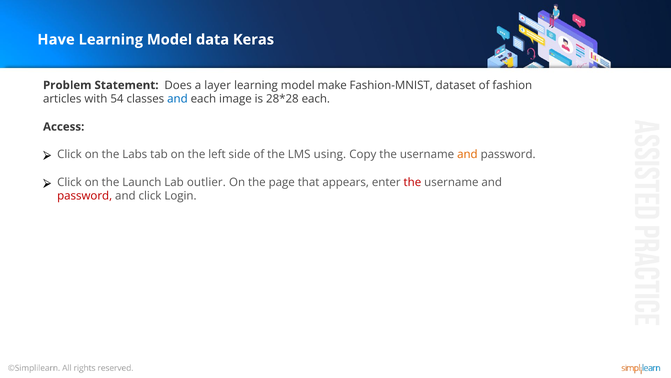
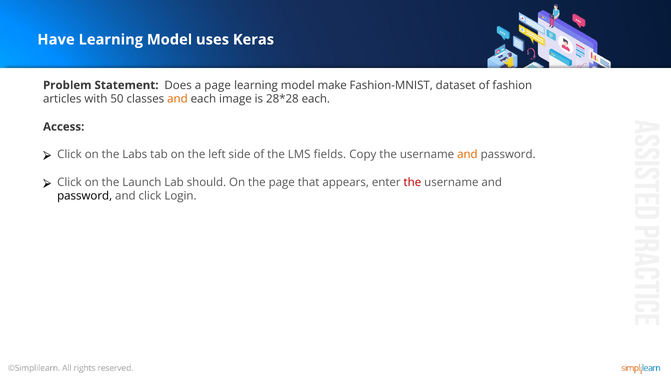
data: data -> uses
a layer: layer -> page
54: 54 -> 50
and at (177, 99) colour: blue -> orange
using: using -> fields
outlier: outlier -> should
password at (85, 196) colour: red -> black
